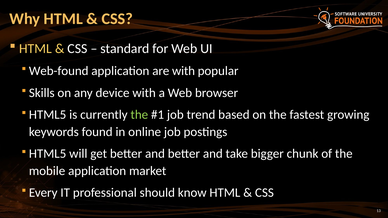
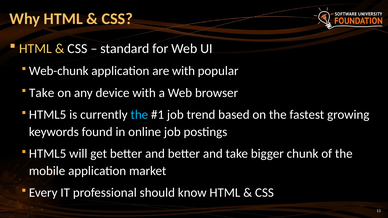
Web-found: Web-found -> Web-chunk
Skills at (42, 93): Skills -> Take
the at (139, 115) colour: light green -> light blue
